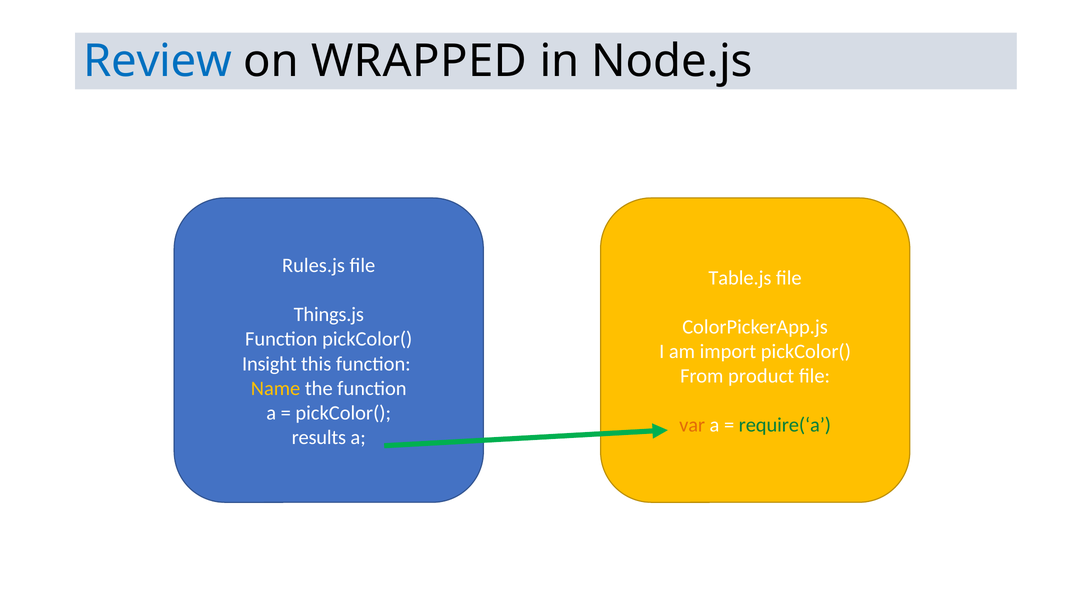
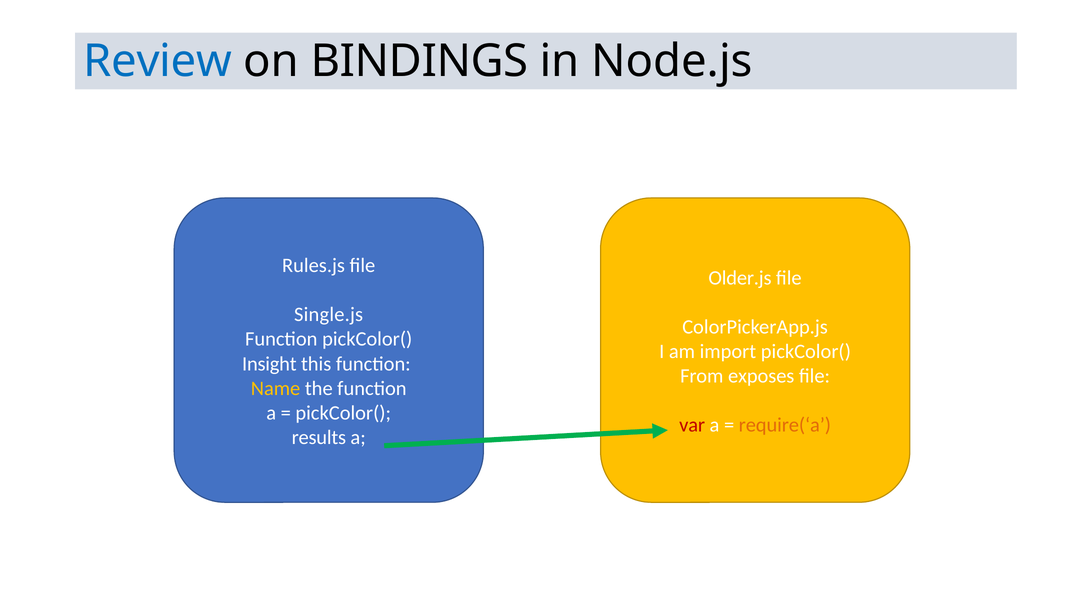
WRAPPED: WRAPPED -> BINDINGS
Table.js: Table.js -> Older.js
Things.js: Things.js -> Single.js
product: product -> exposes
var colour: orange -> red
require(‘a colour: green -> orange
